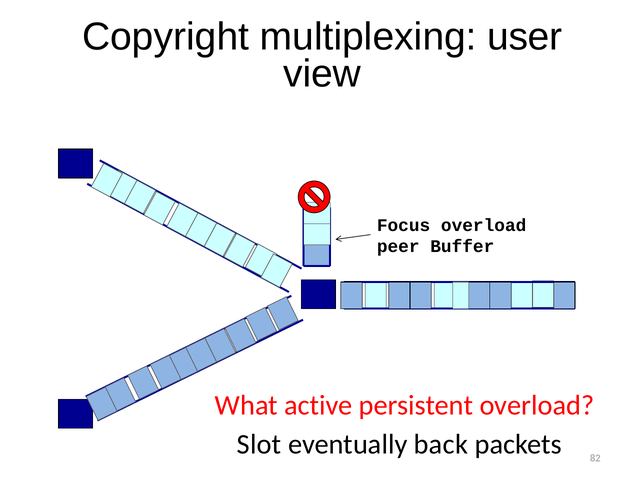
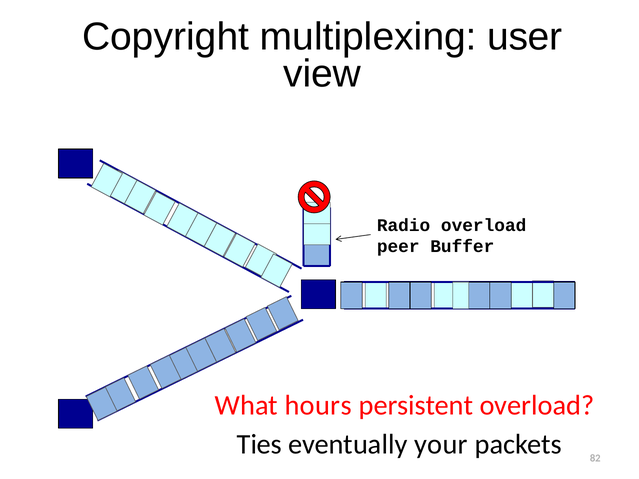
Focus: Focus -> Radio
active: active -> hours
Slot: Slot -> Ties
back: back -> your
